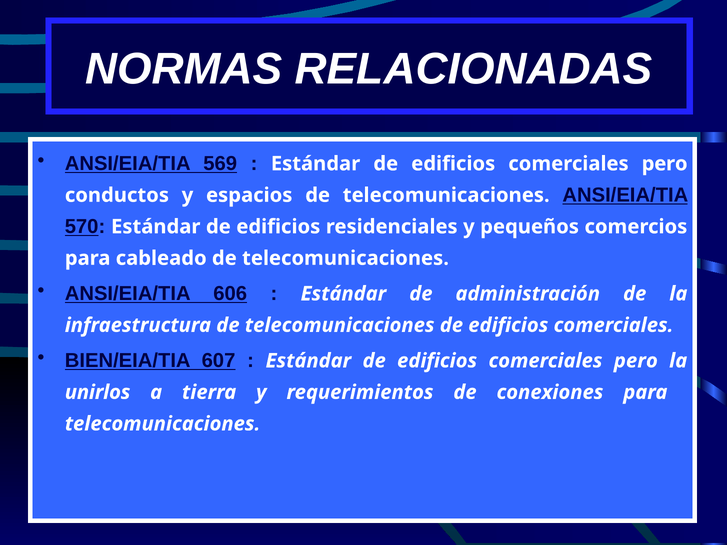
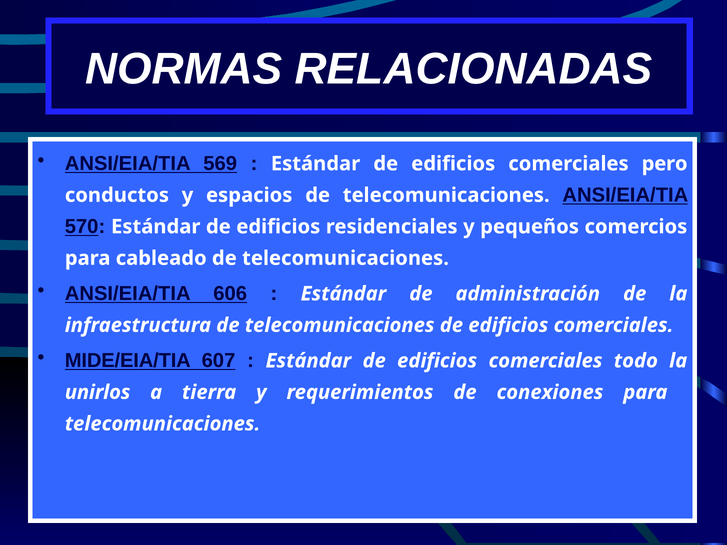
BIEN/EIA/TIA: BIEN/EIA/TIA -> MIDE/EIA/TIA
pero at (636, 361): pero -> todo
